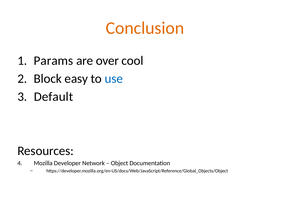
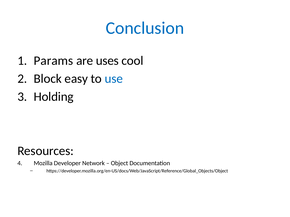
Conclusion colour: orange -> blue
over: over -> uses
Default: Default -> Holding
